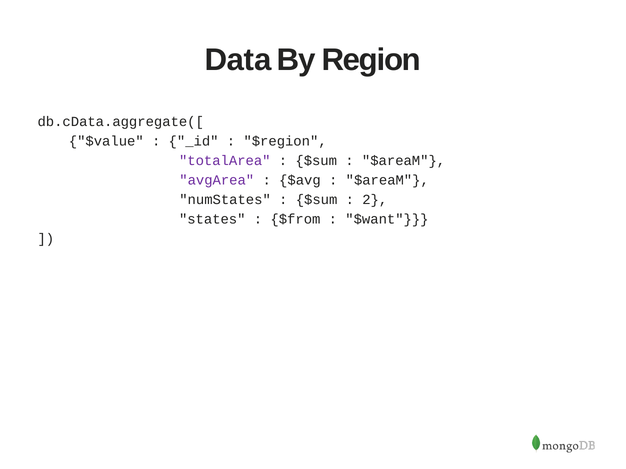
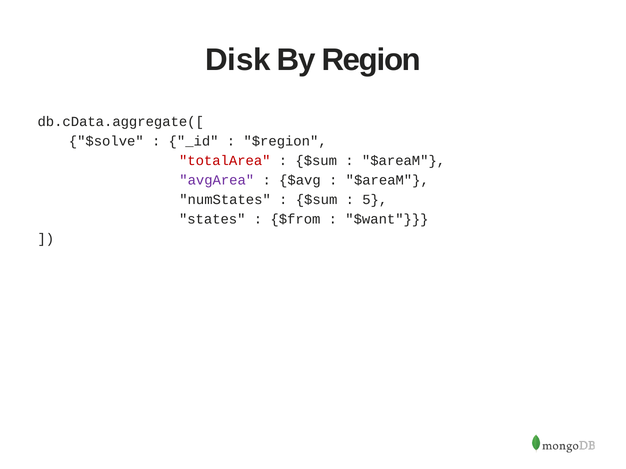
Data: Data -> Disk
$value: $value -> $solve
totalArea colour: purple -> red
2: 2 -> 5
